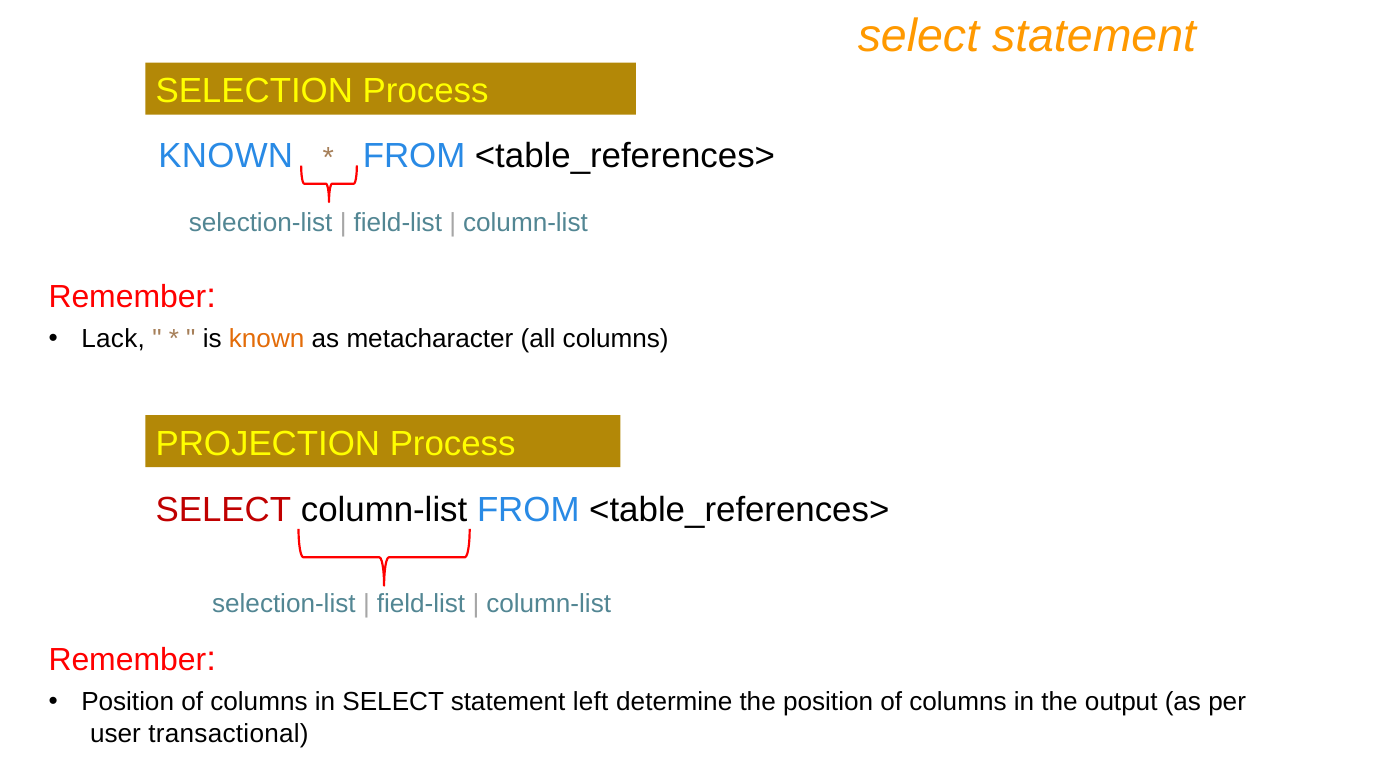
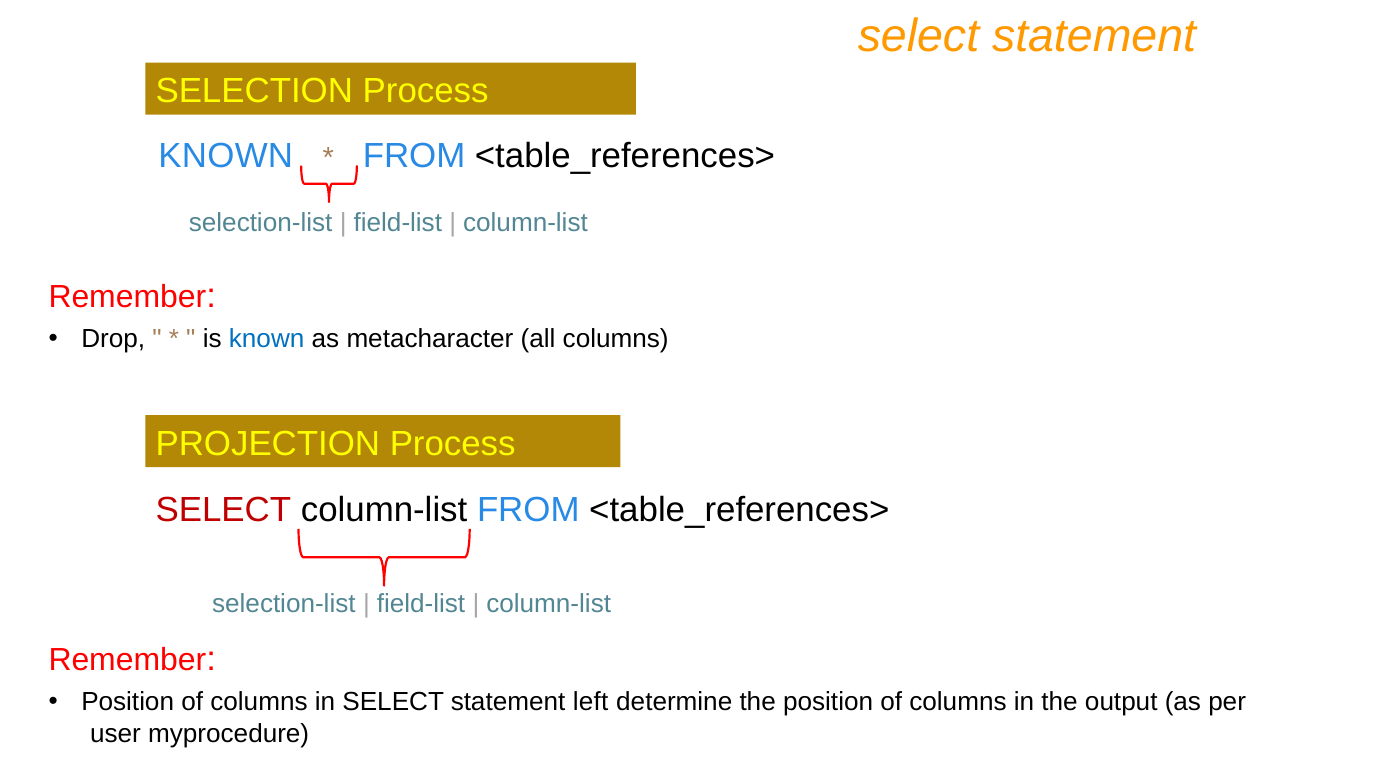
Lack: Lack -> Drop
known at (267, 339) colour: orange -> blue
transactional: transactional -> myprocedure
